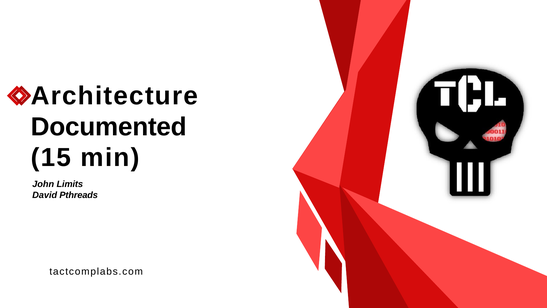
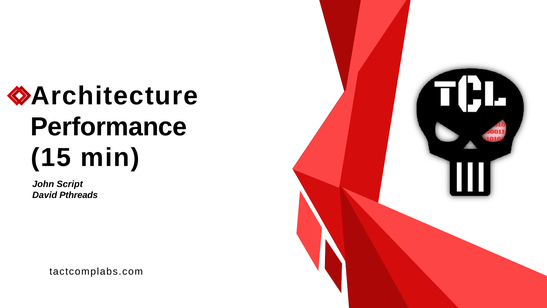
Documented: Documented -> Performance
Limits: Limits -> Script
